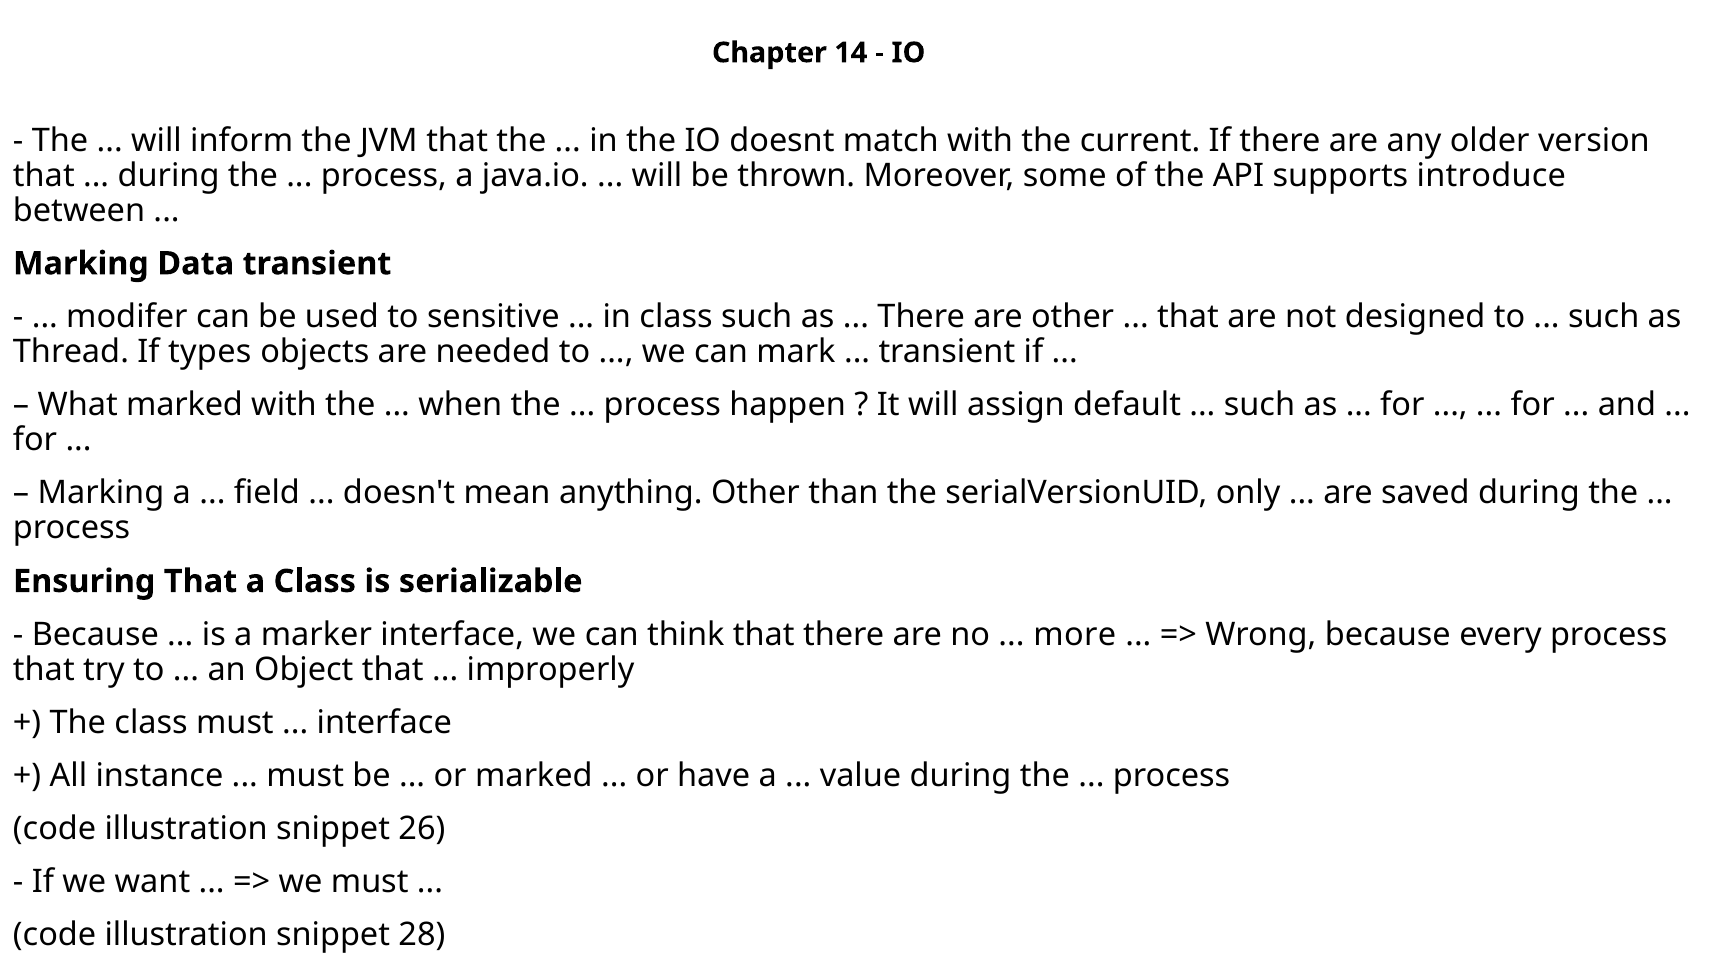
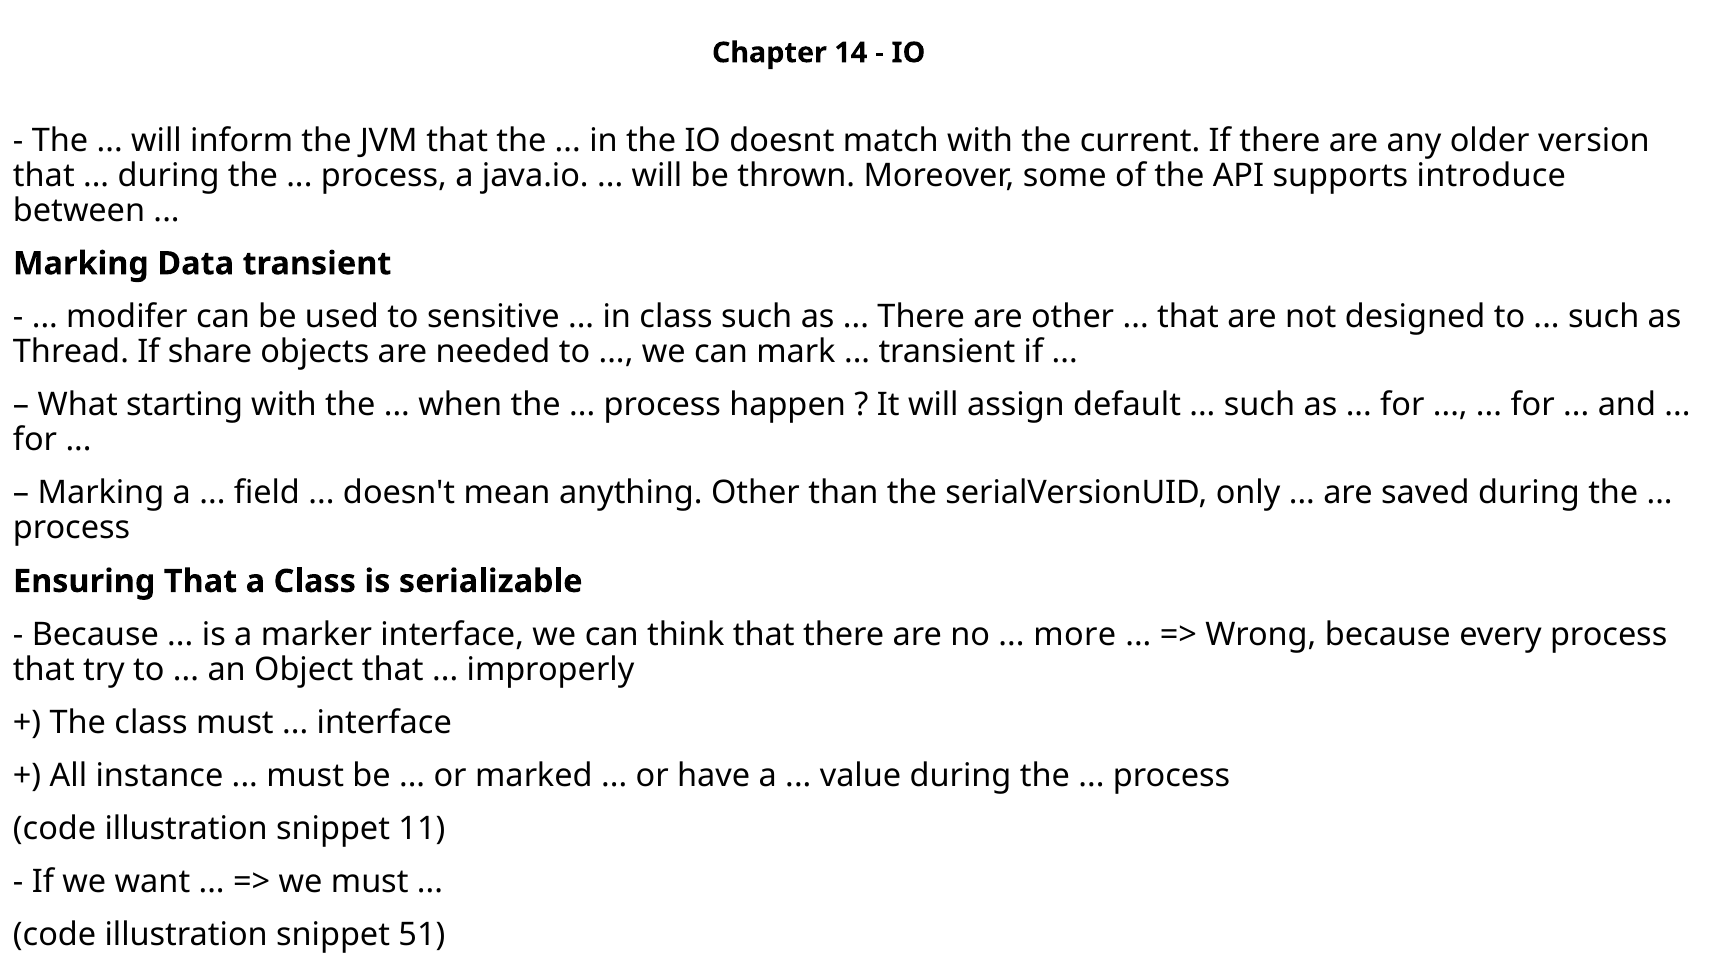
types: types -> share
What marked: marked -> starting
26: 26 -> 11
28: 28 -> 51
